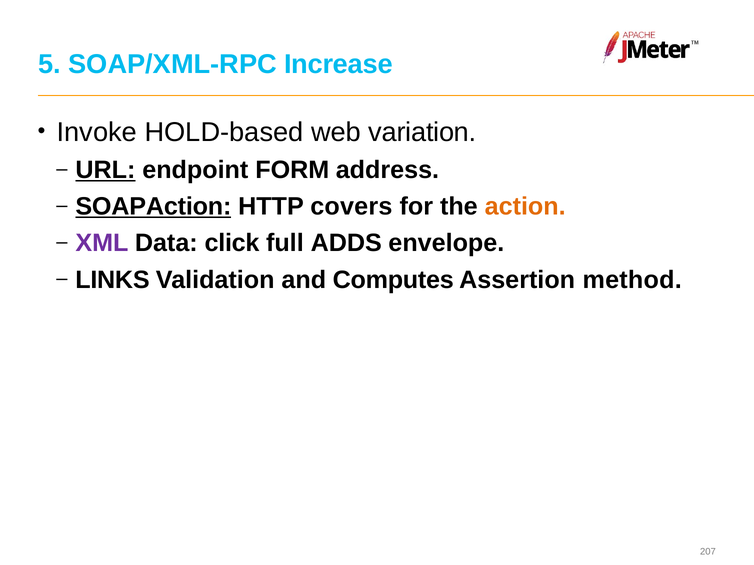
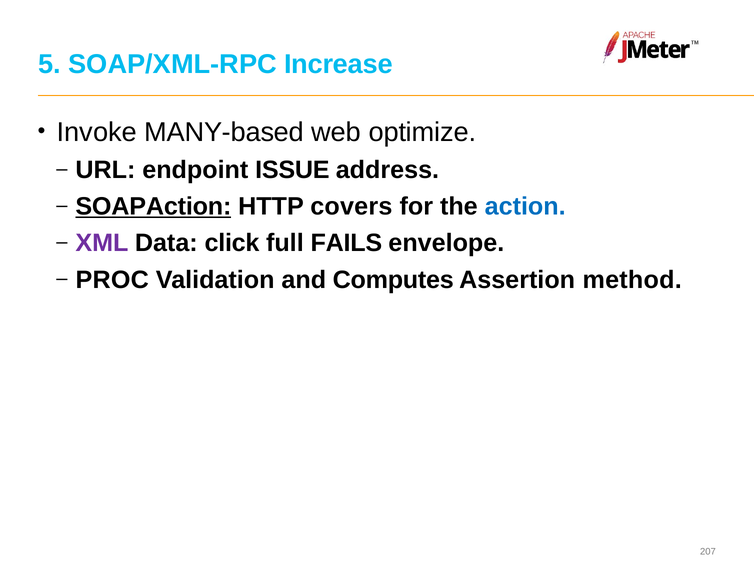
HOLD-based: HOLD-based -> MANY-based
variation: variation -> optimize
URL underline: present -> none
FORM: FORM -> ISSUE
action colour: orange -> blue
ADDS: ADDS -> FAILS
LINKS: LINKS -> PROC
